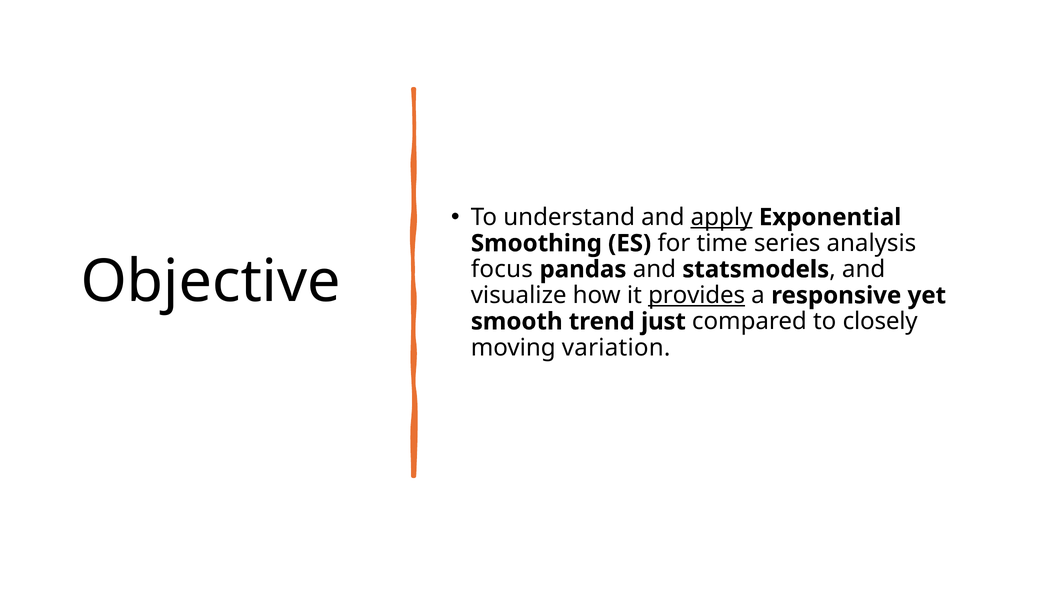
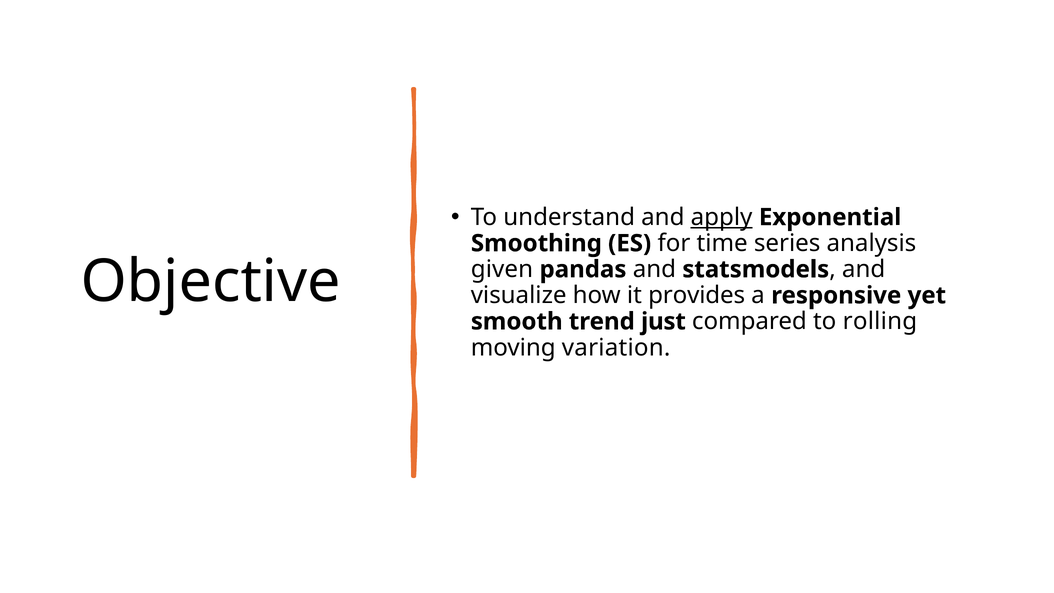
focus: focus -> given
provides underline: present -> none
closely: closely -> rolling
